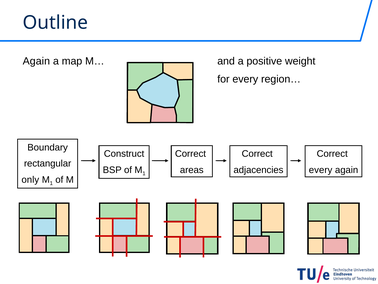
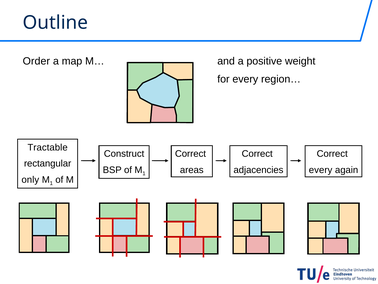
Again at (36, 61): Again -> Order
Boundary: Boundary -> Tractable
